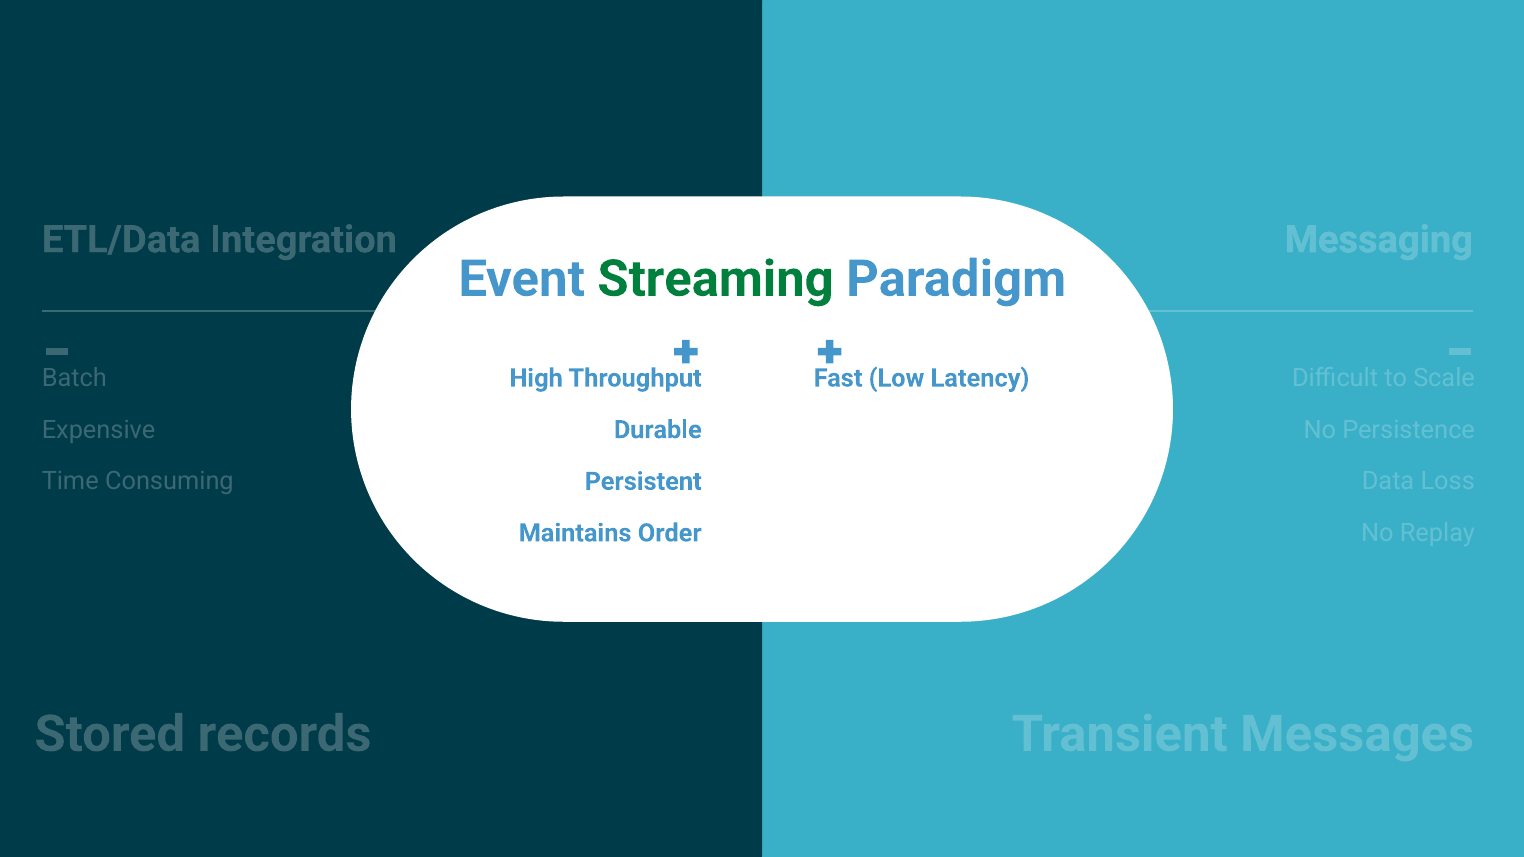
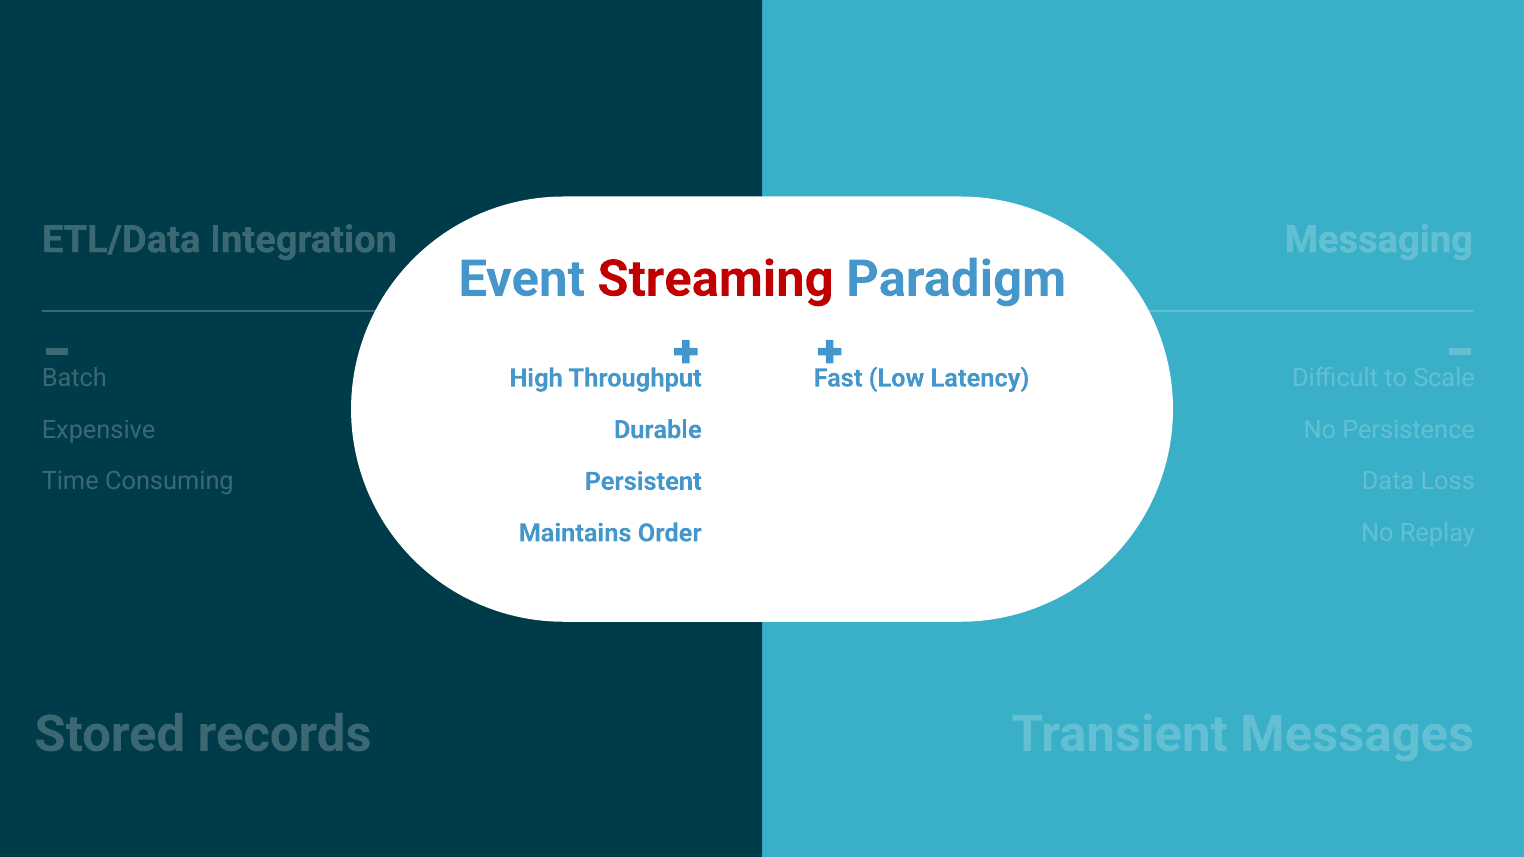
Streaming colour: green -> red
